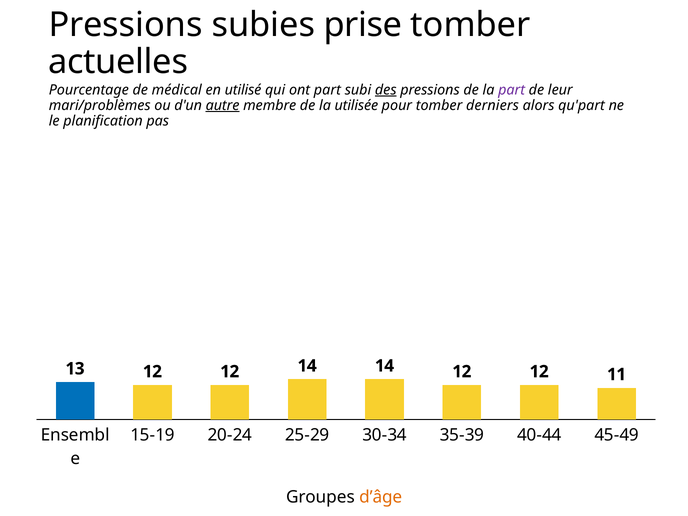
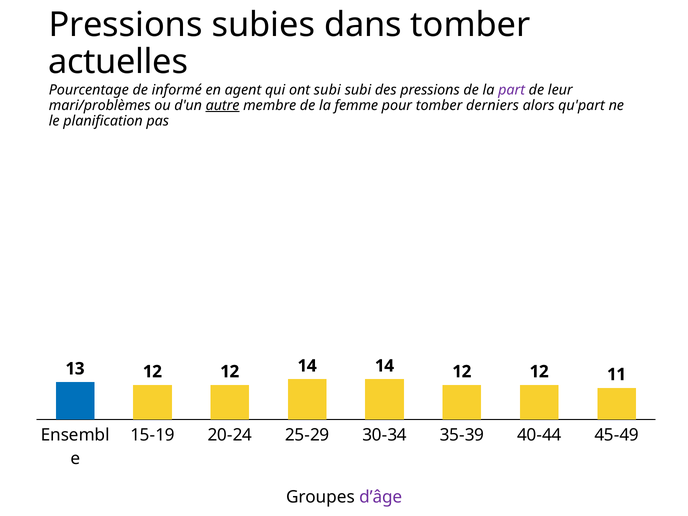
prise: prise -> dans
médical: médical -> informé
utilisé: utilisé -> agent
ont part: part -> subi
des underline: present -> none
utilisée: utilisée -> femme
d’âge colour: orange -> purple
